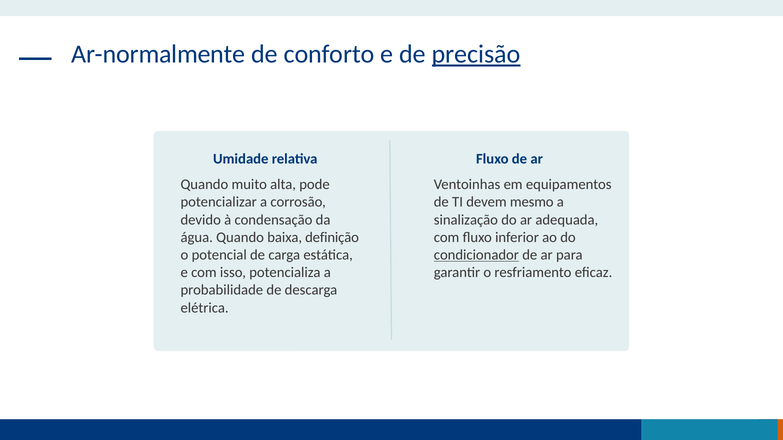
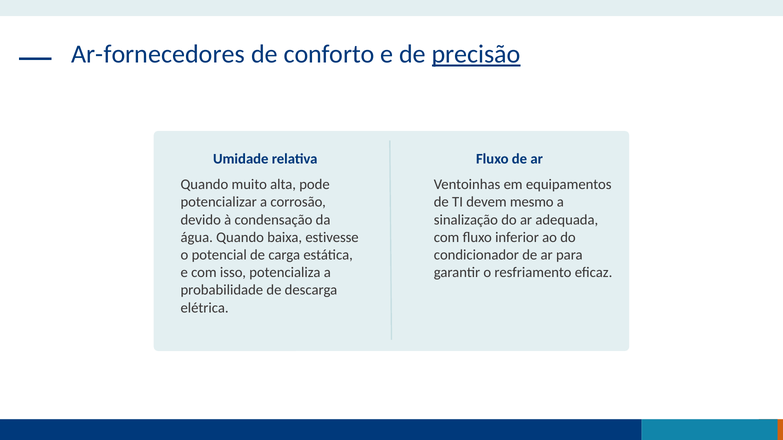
Ar-normalmente: Ar-normalmente -> Ar-fornecedores
definição: definição -> estivesse
condicionador underline: present -> none
